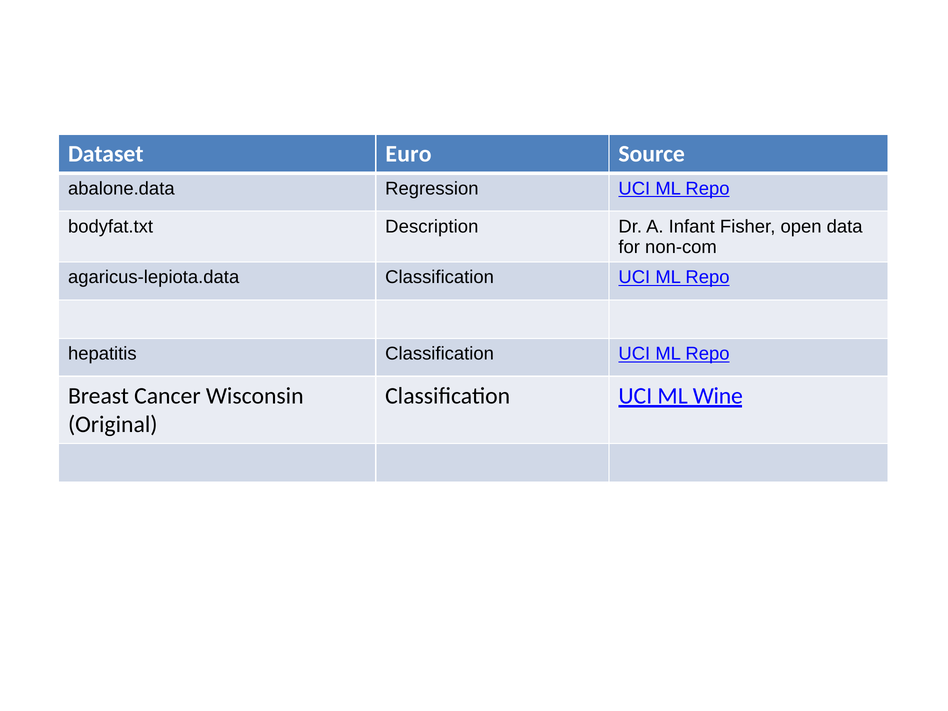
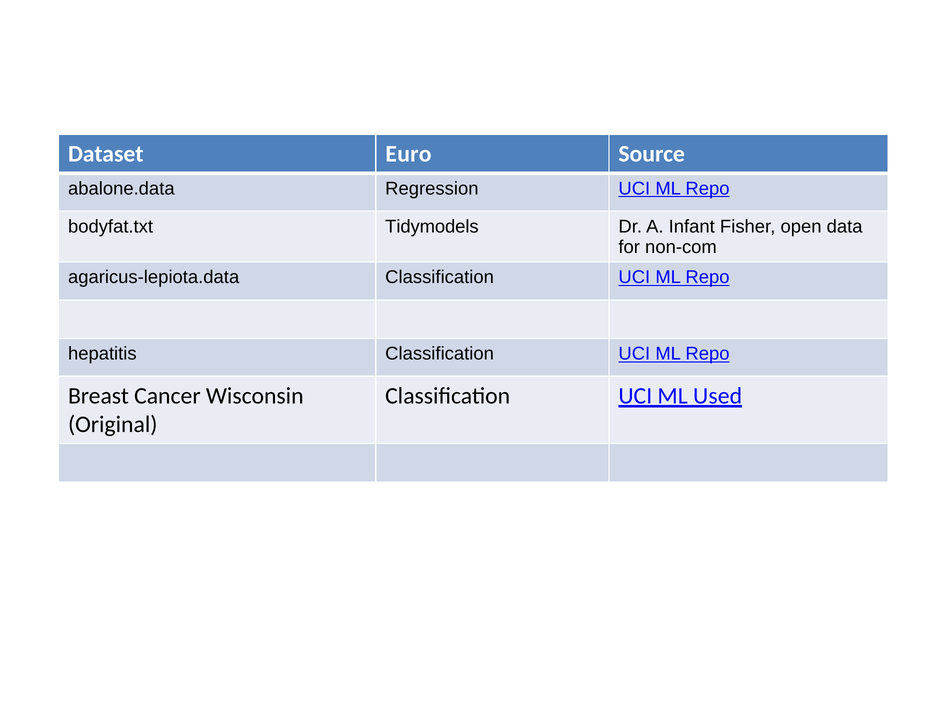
Description: Description -> Tidymodels
Wine: Wine -> Used
